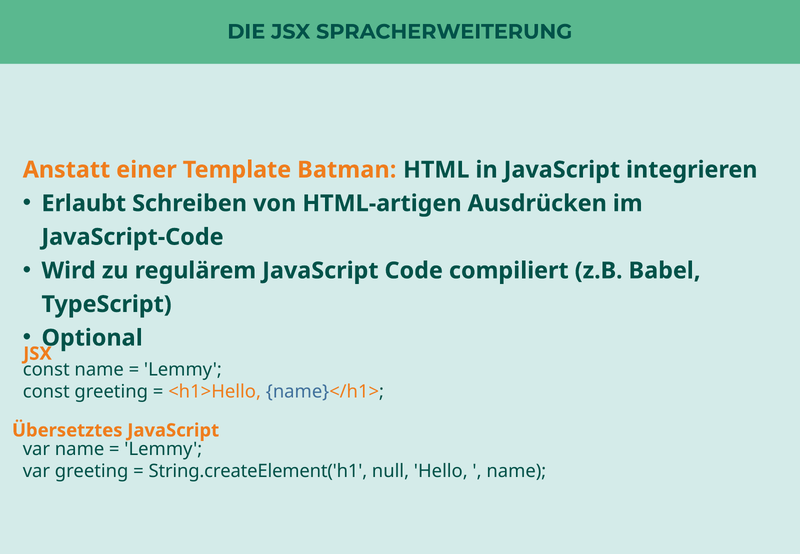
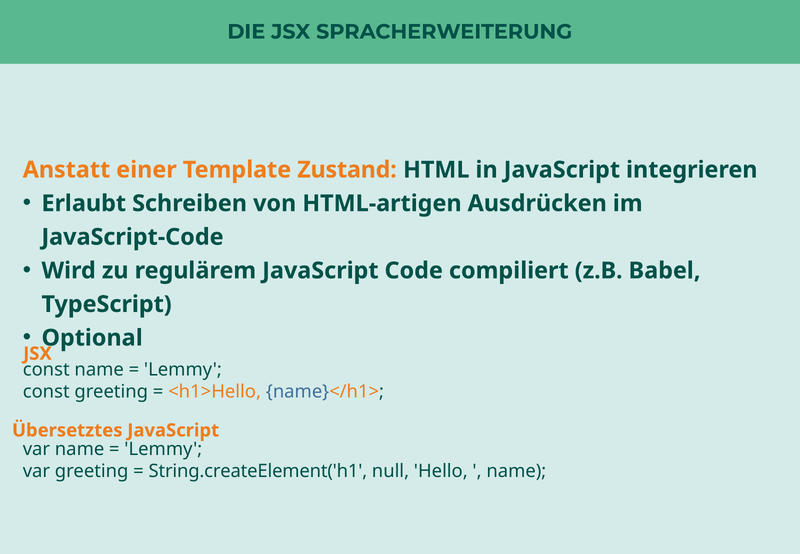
Batman: Batman -> Zustand
